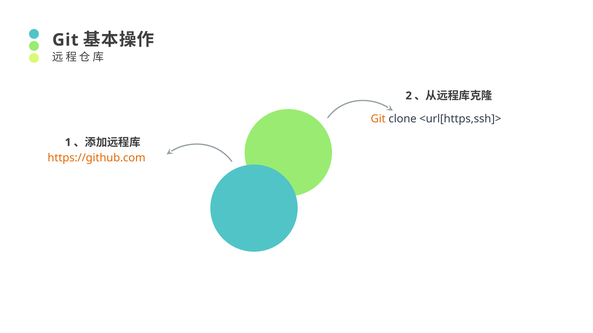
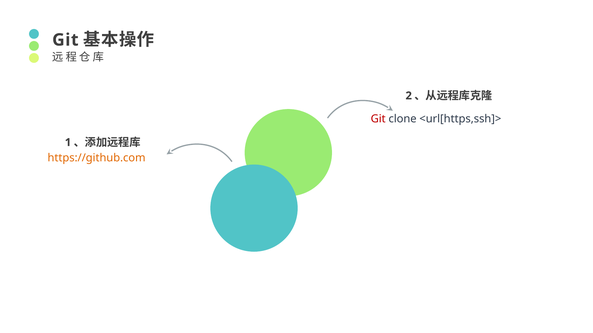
Git at (378, 119) colour: orange -> red
